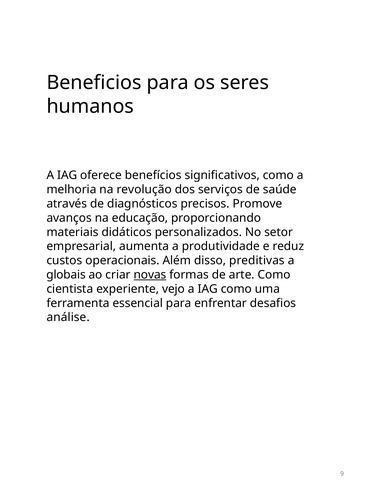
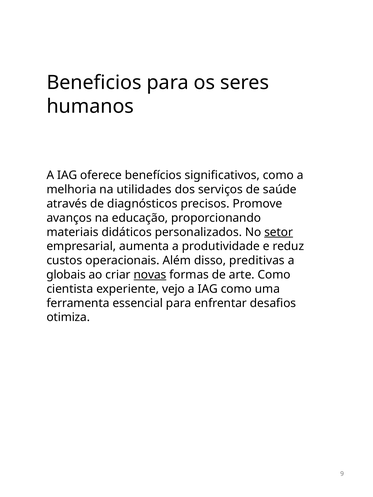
revolução: revolução -> utilidades
setor underline: none -> present
análise: análise -> otimiza
